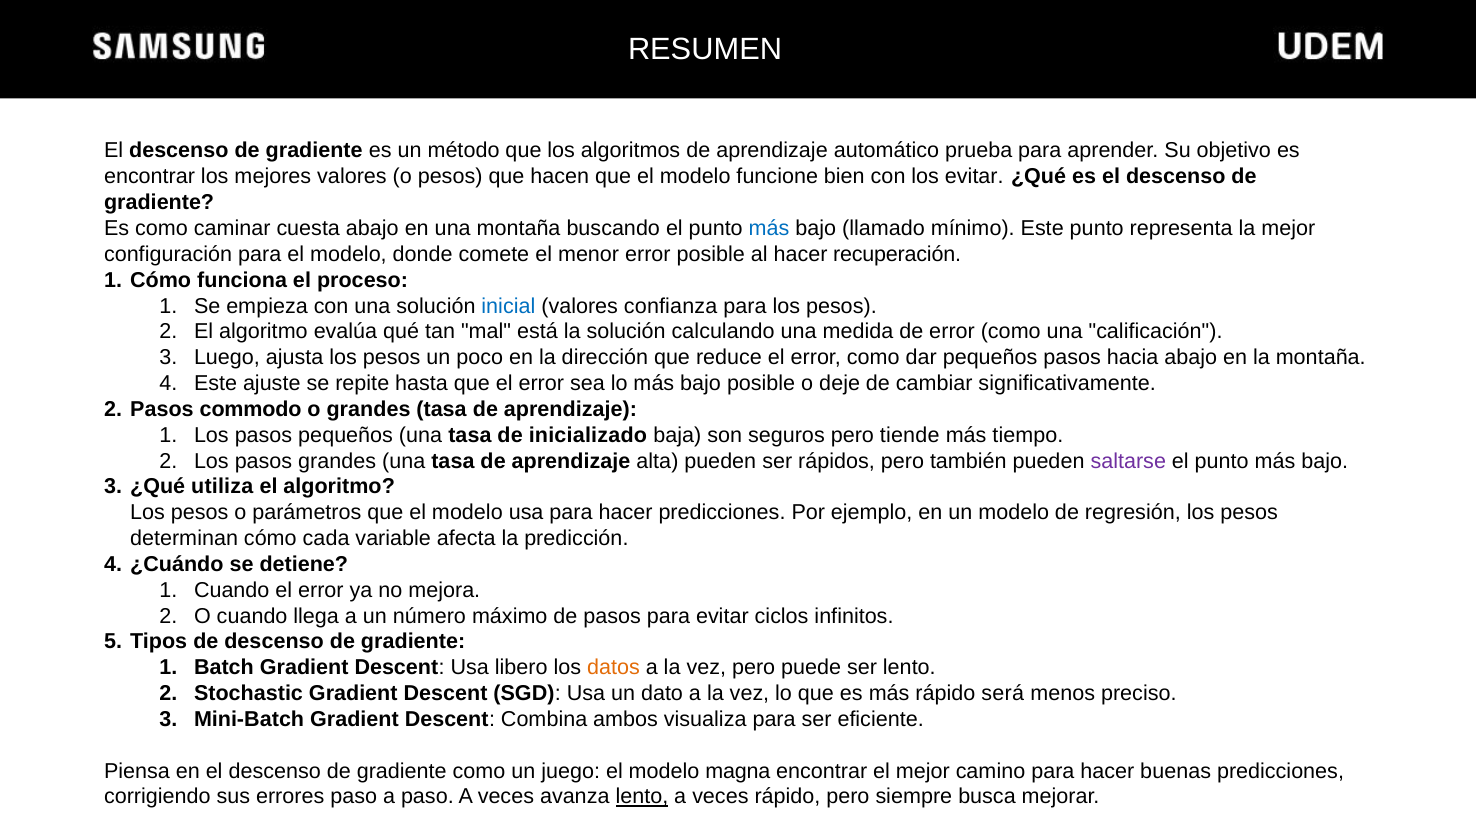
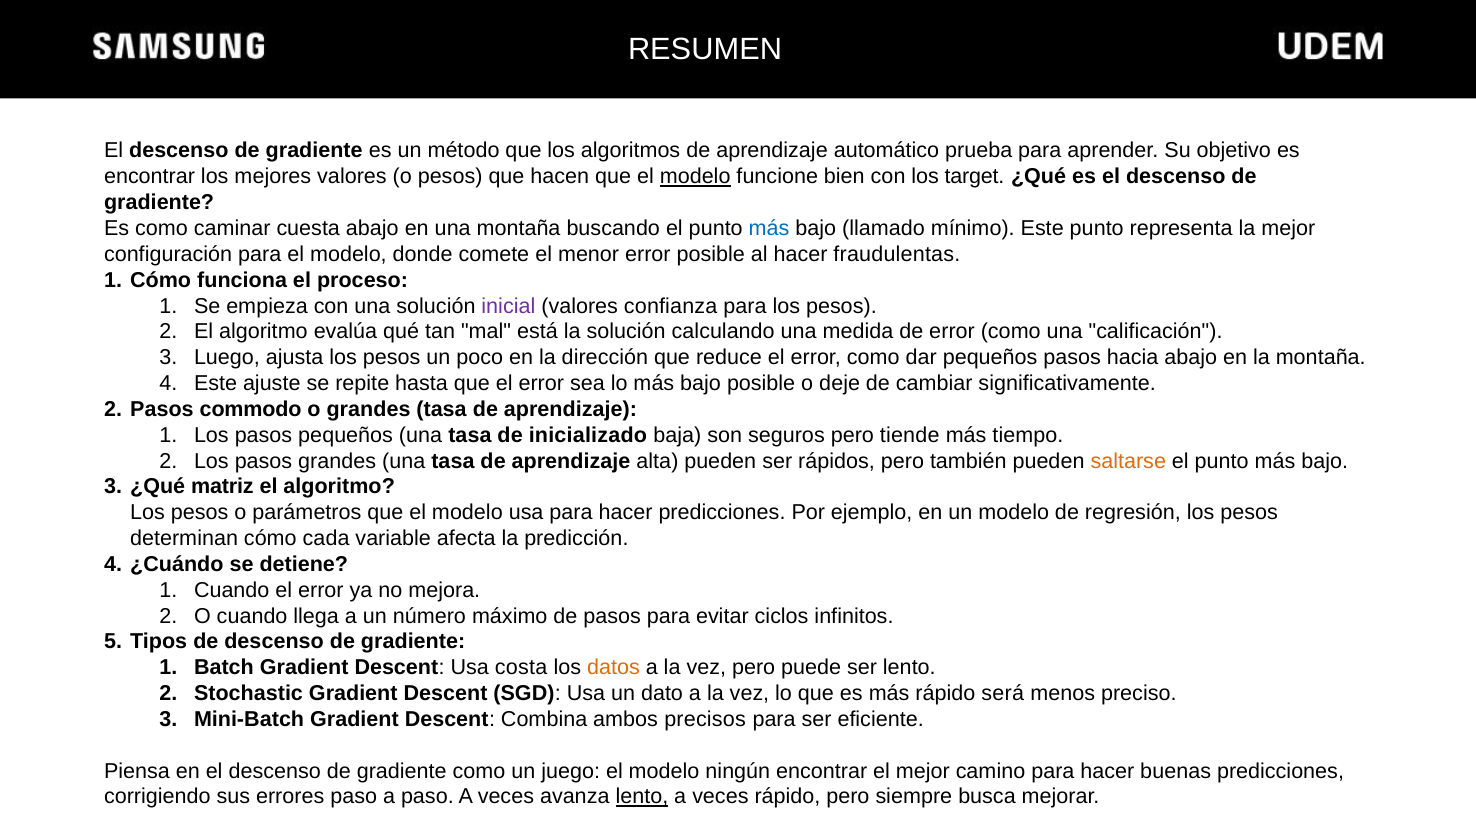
modelo at (695, 177) underline: none -> present
los evitar: evitar -> target
recuperación: recuperación -> fraudulentas
inicial colour: blue -> purple
saltarse colour: purple -> orange
utiliza: utiliza -> matriz
libero: libero -> costa
visualiza: visualiza -> precisos
magna: magna -> ningún
